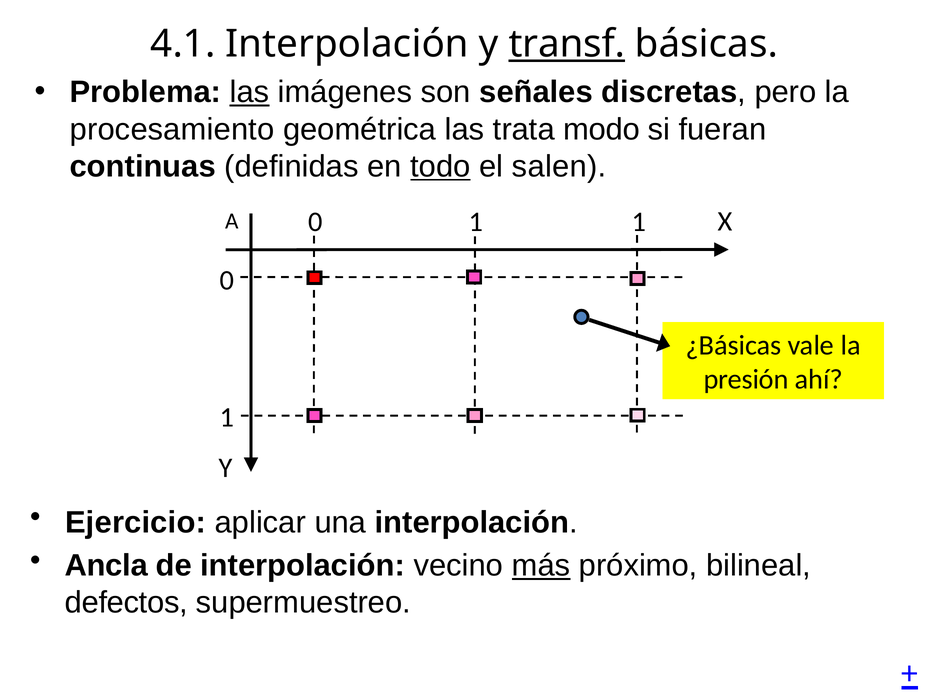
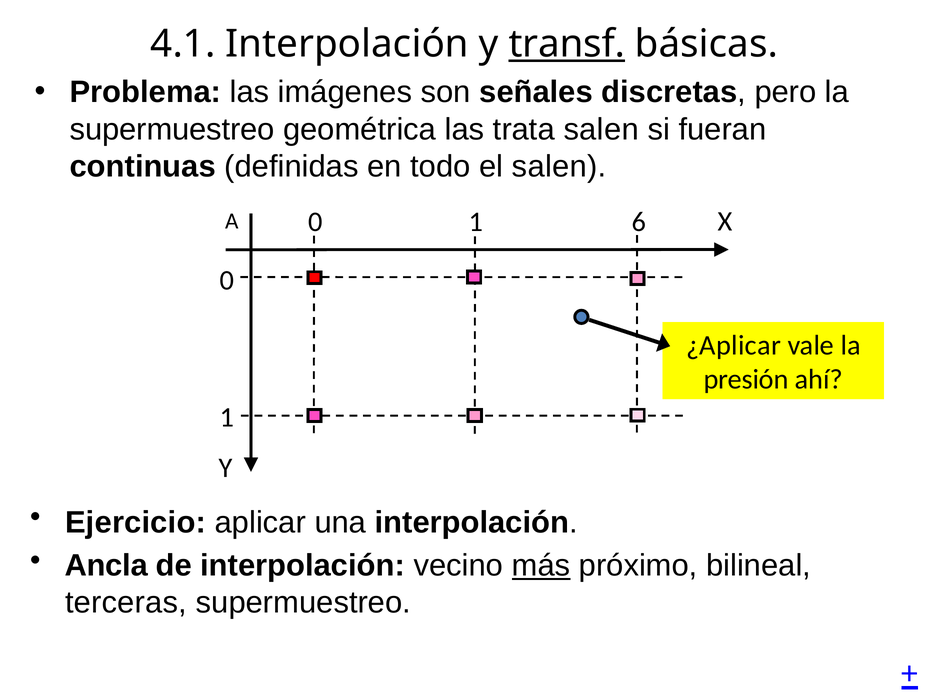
las at (250, 92) underline: present -> none
procesamiento at (172, 129): procesamiento -> supermuestreo
trata modo: modo -> salen
todo underline: present -> none
1 1: 1 -> 6
¿Básicas: ¿Básicas -> ¿Aplicar
defectos: defectos -> terceras
